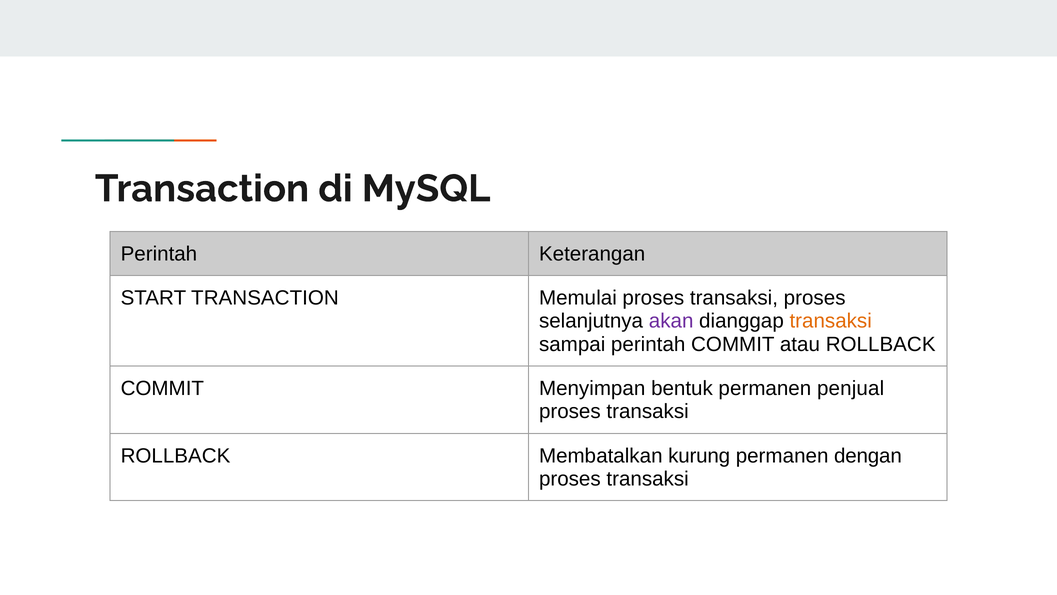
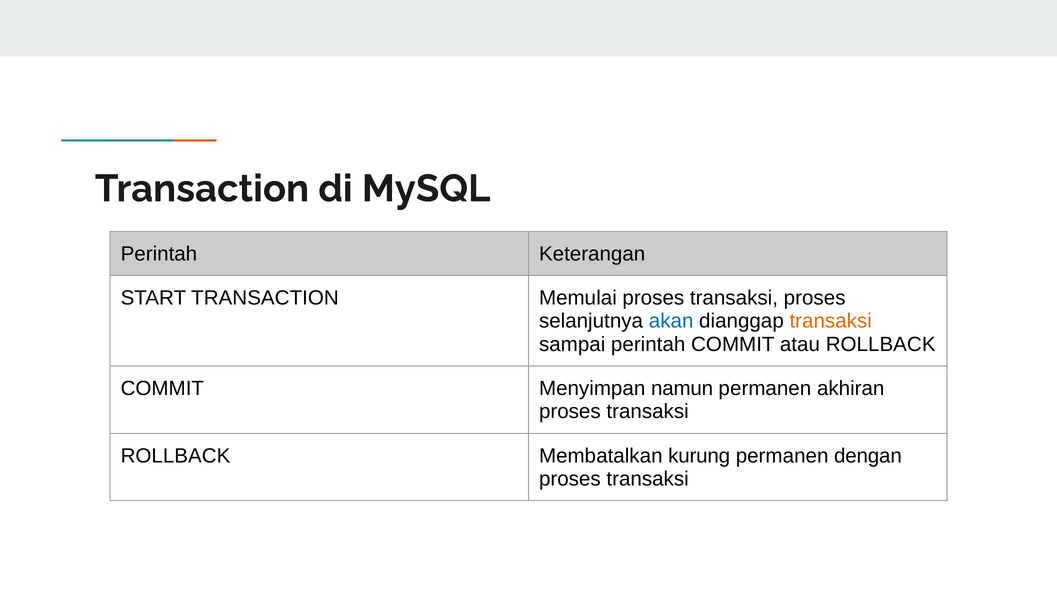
akan colour: purple -> blue
bentuk: bentuk -> namun
penjual: penjual -> akhiran
